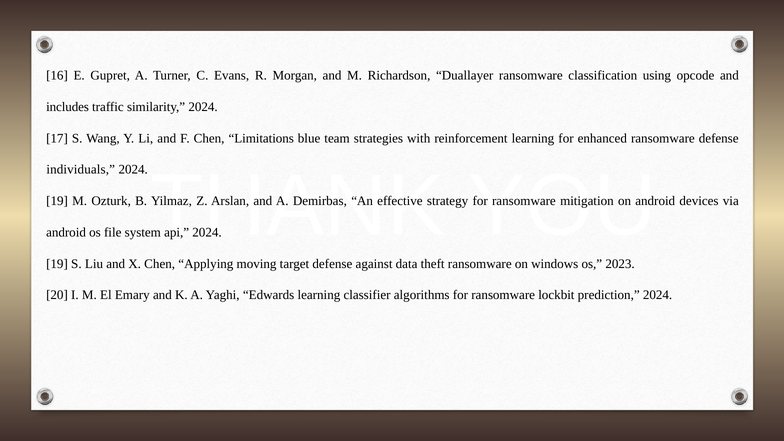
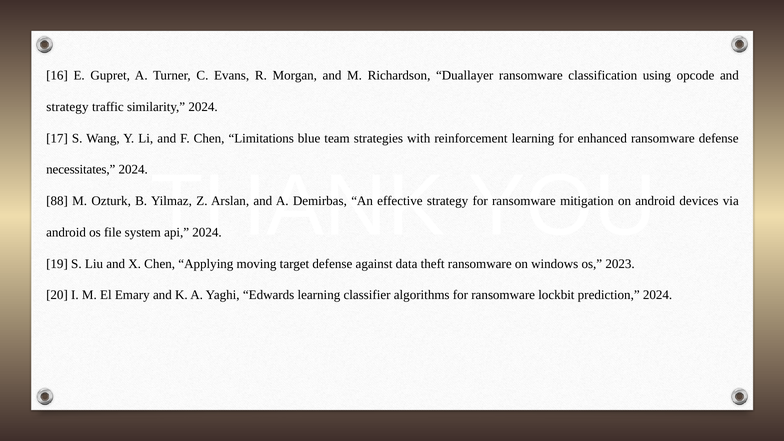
includes at (68, 107): includes -> strategy
individuals: individuals -> necessitates
19 at (57, 201): 19 -> 88
